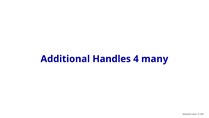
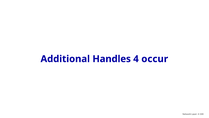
many: many -> occur
